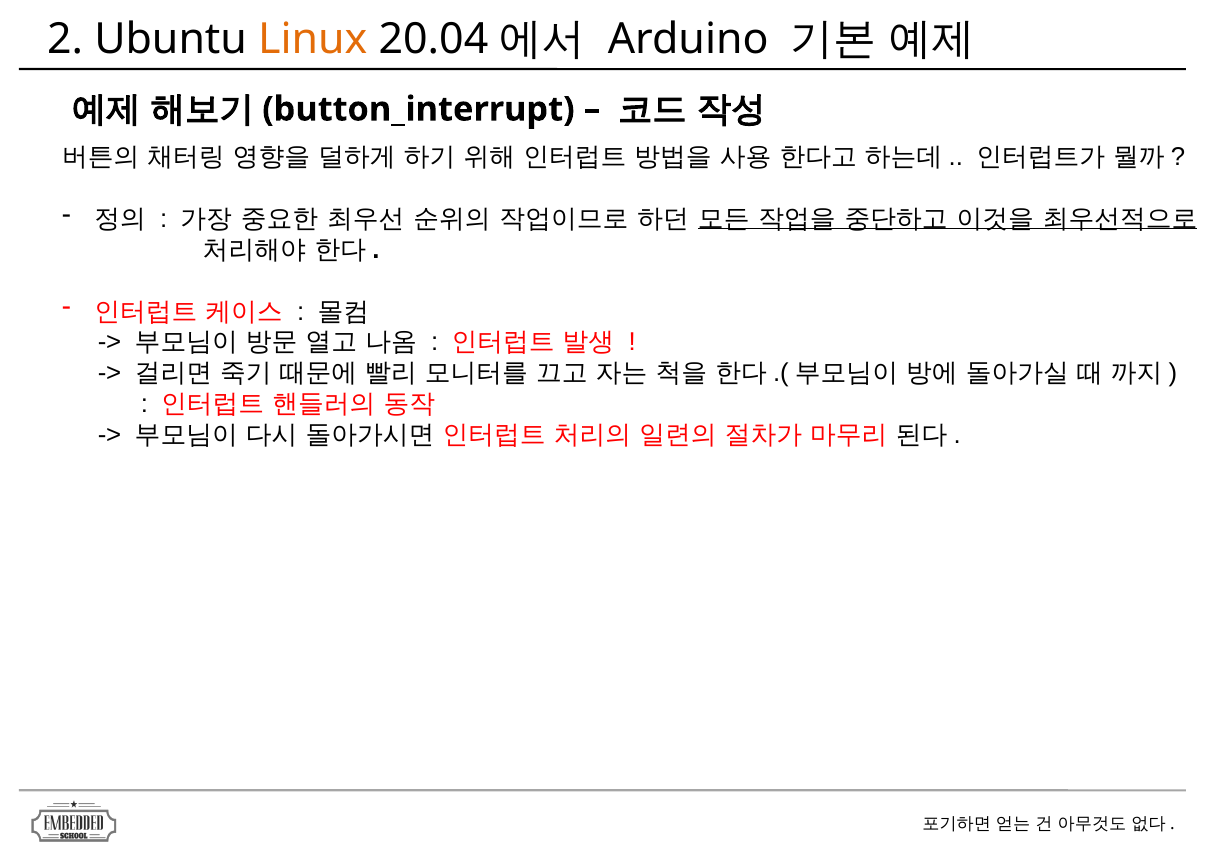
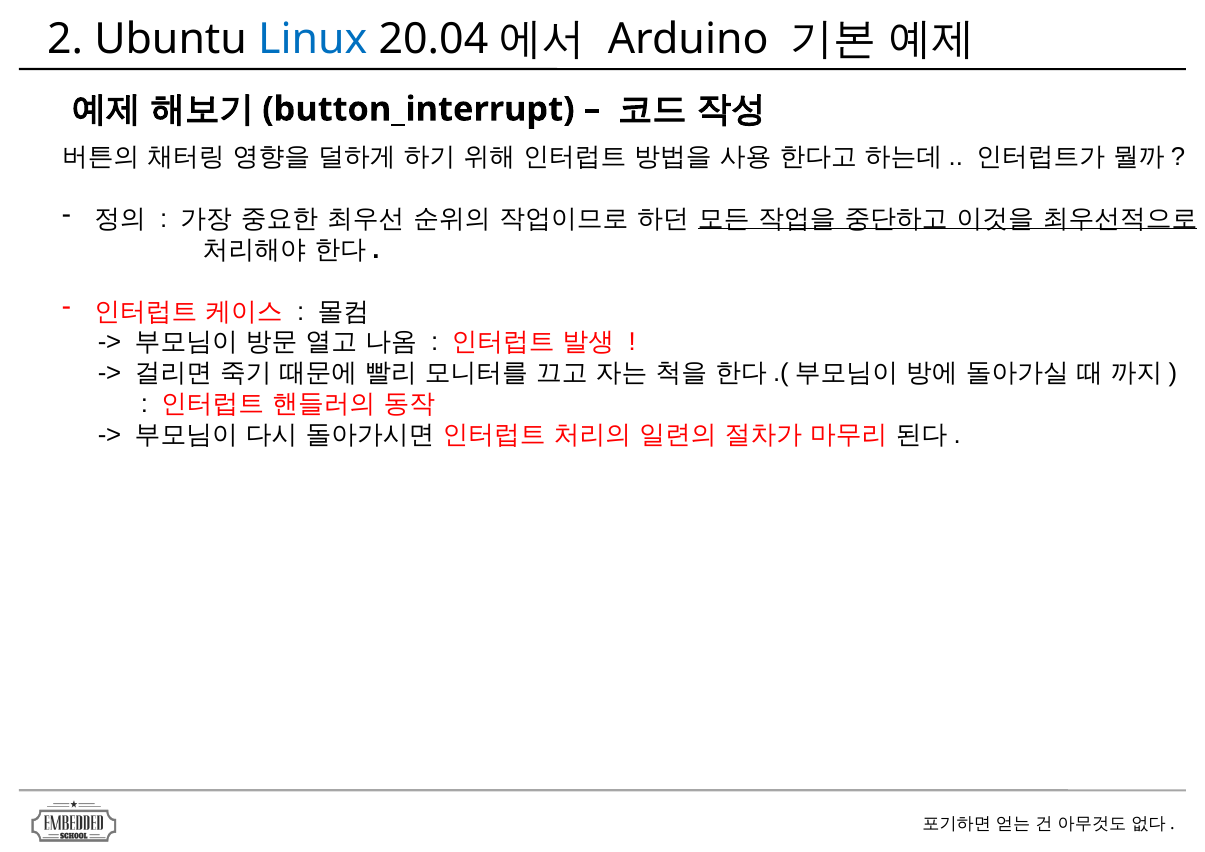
Linux colour: orange -> blue
